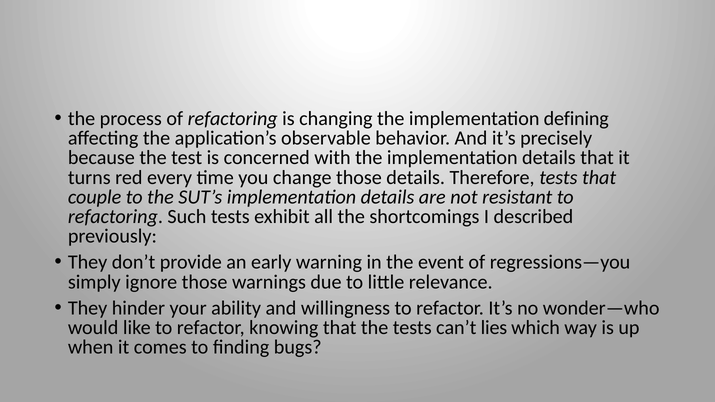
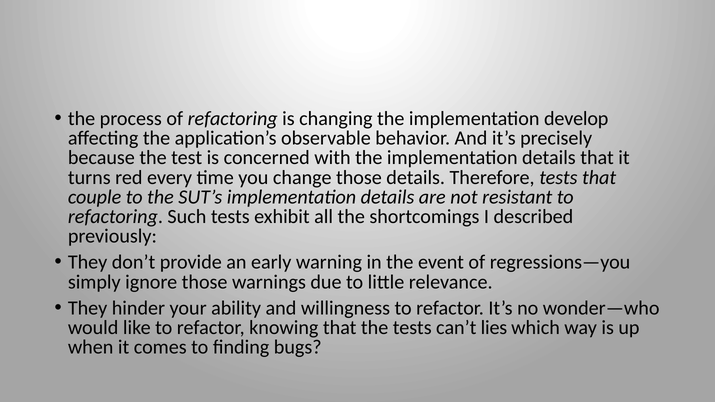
defining: defining -> develop
